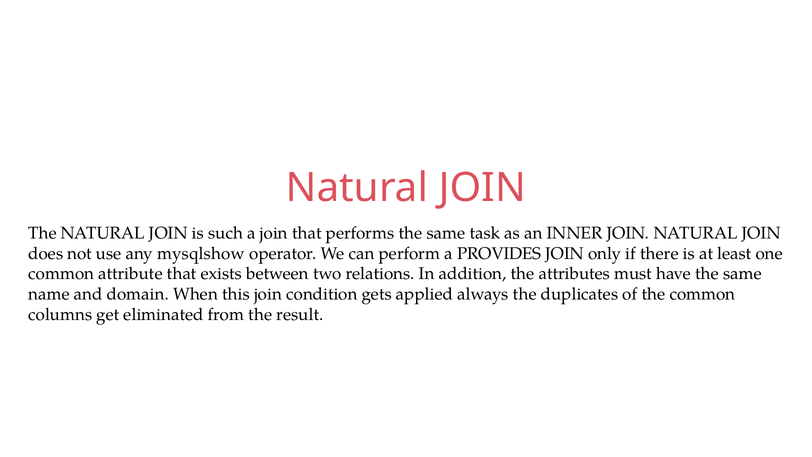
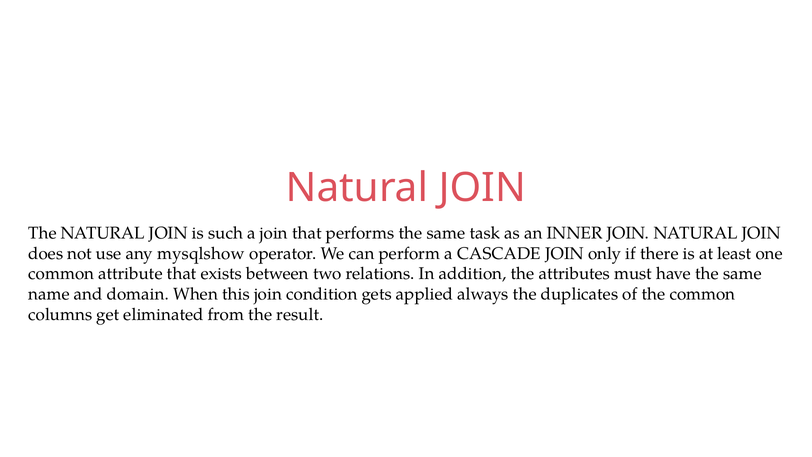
PROVIDES: PROVIDES -> CASCADE
